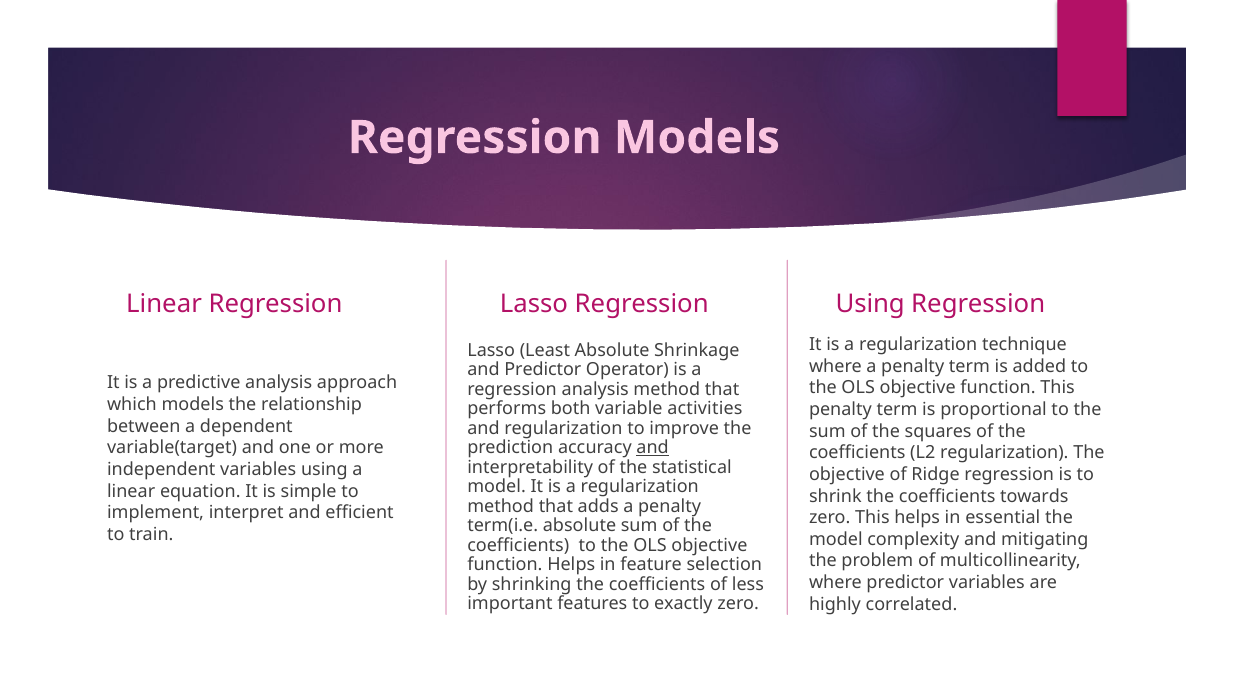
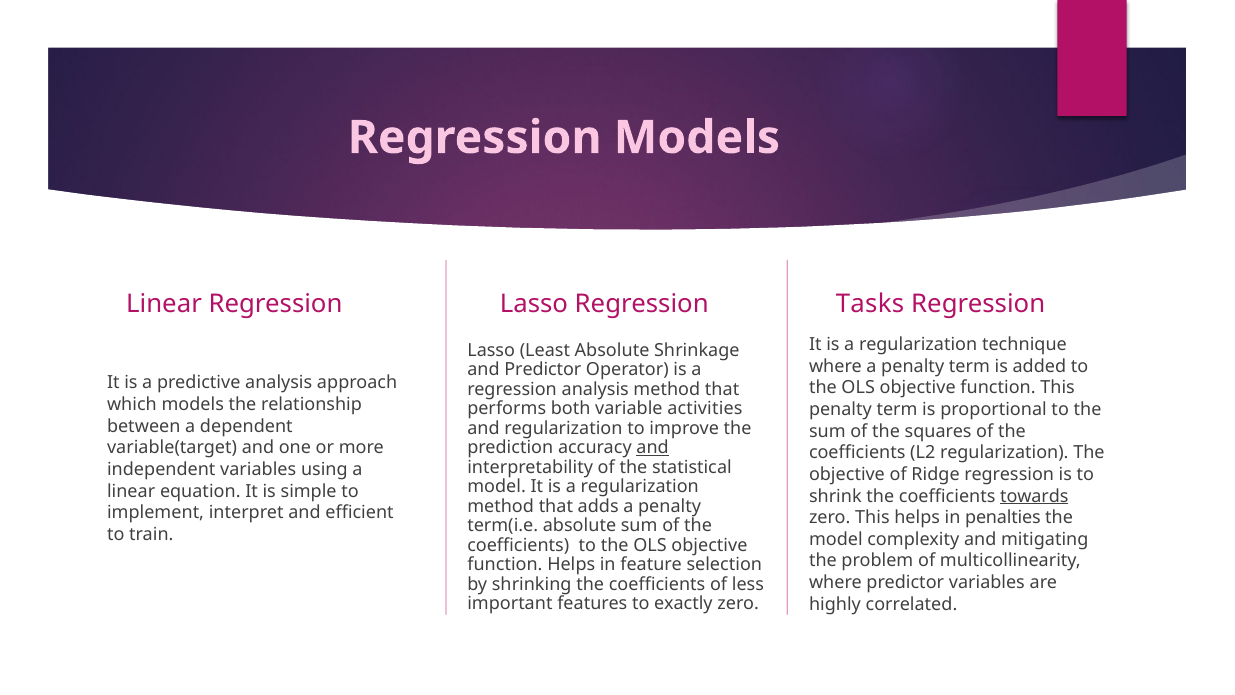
Using at (870, 303): Using -> Tasks
towards underline: none -> present
essential: essential -> penalties
